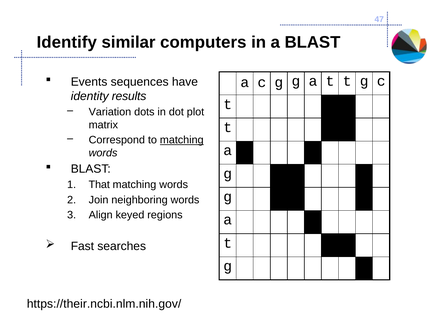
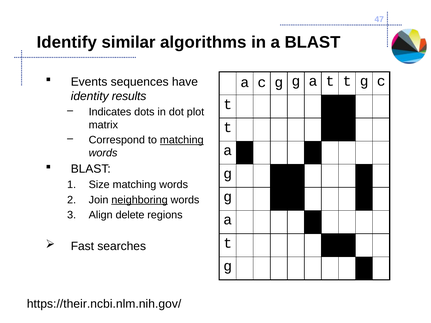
computers: computers -> algorithms
Variation: Variation -> Indicates
That: That -> Size
neighboring underline: none -> present
keyed: keyed -> delete
